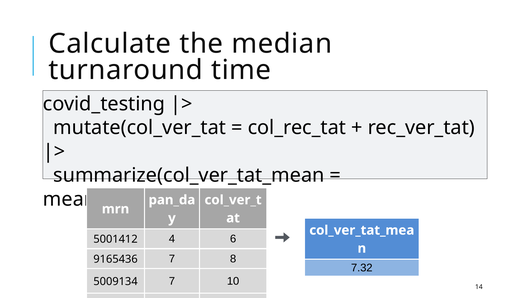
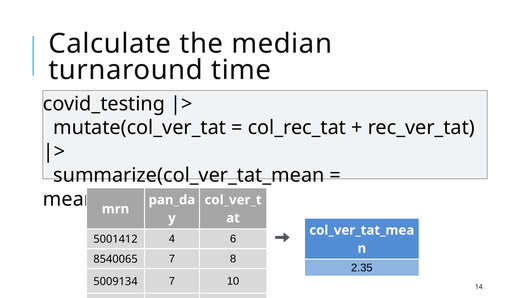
9165436: 9165436 -> 8540065
7.32: 7.32 -> 2.35
